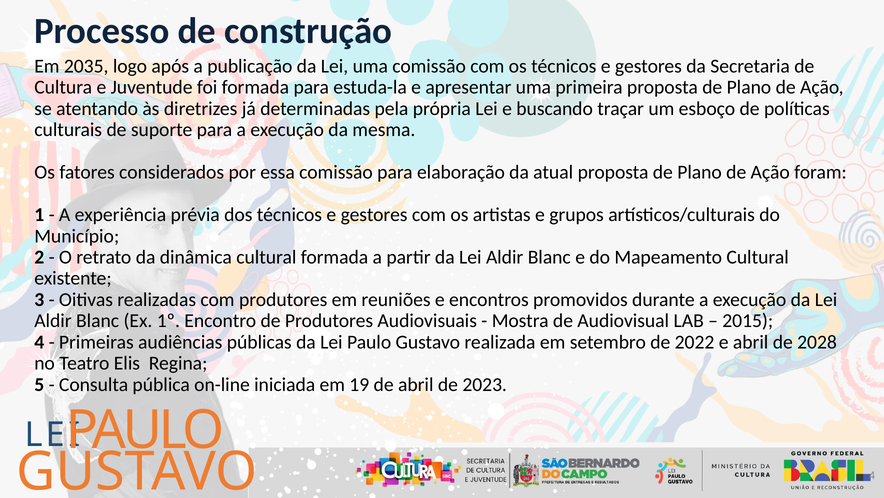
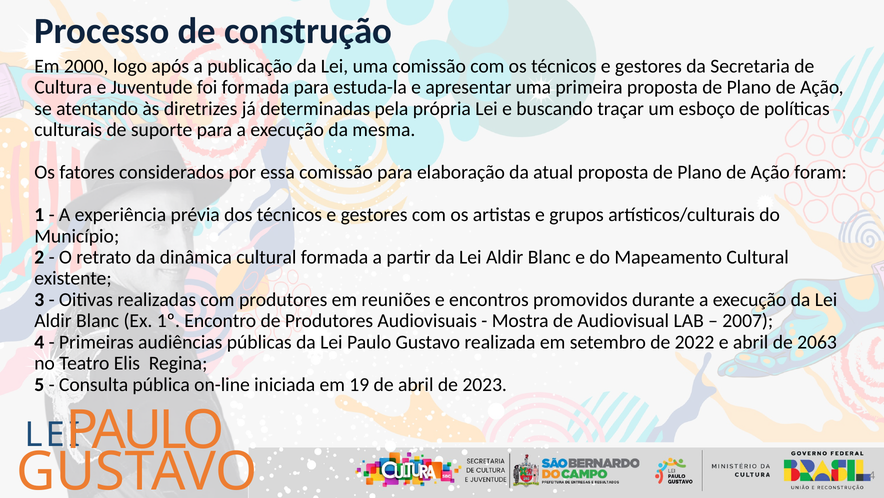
2035: 2035 -> 2000
2015: 2015 -> 2007
2028: 2028 -> 2063
